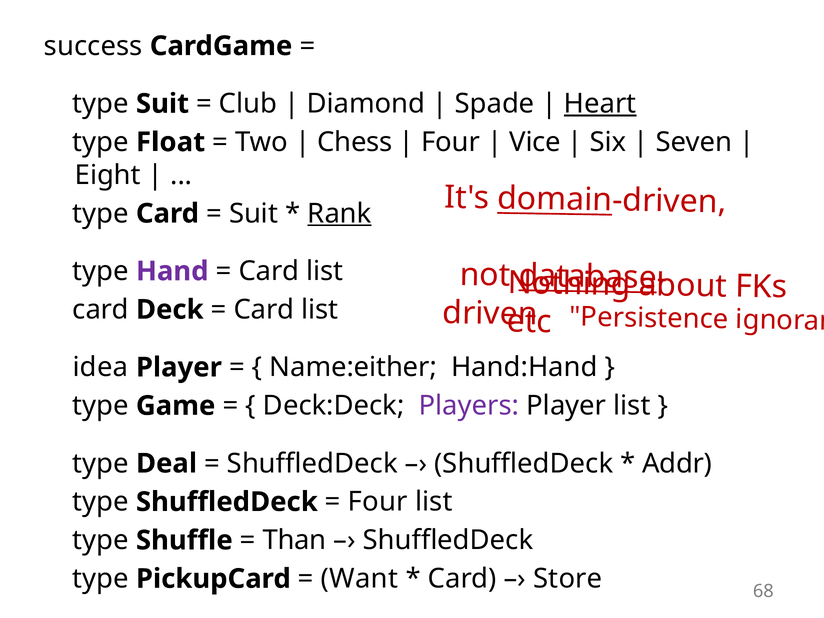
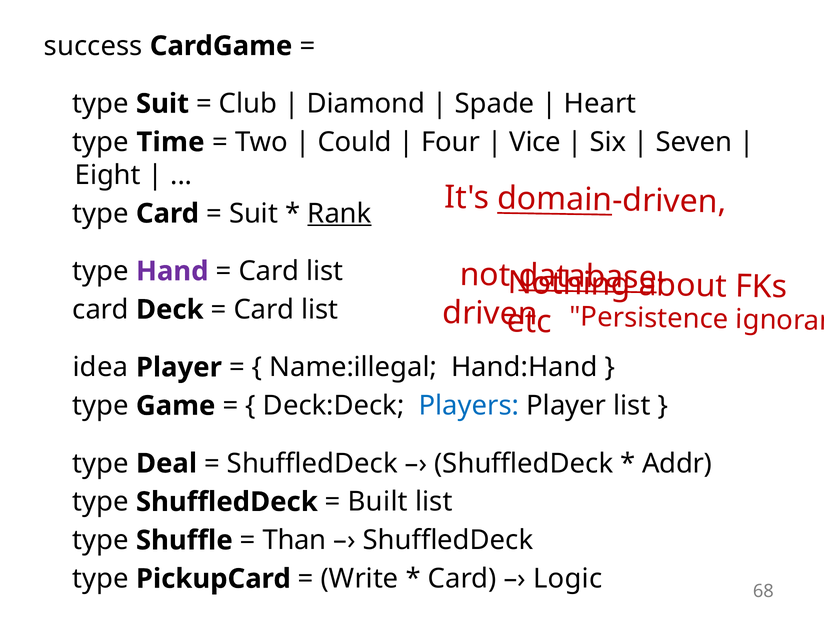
Heart underline: present -> none
Float: Float -> Time
Chess: Chess -> Could
Name:either: Name:either -> Name:illegal
Players colour: purple -> blue
Four at (378, 502): Four -> Built
Want: Want -> Write
Store: Store -> Logic
